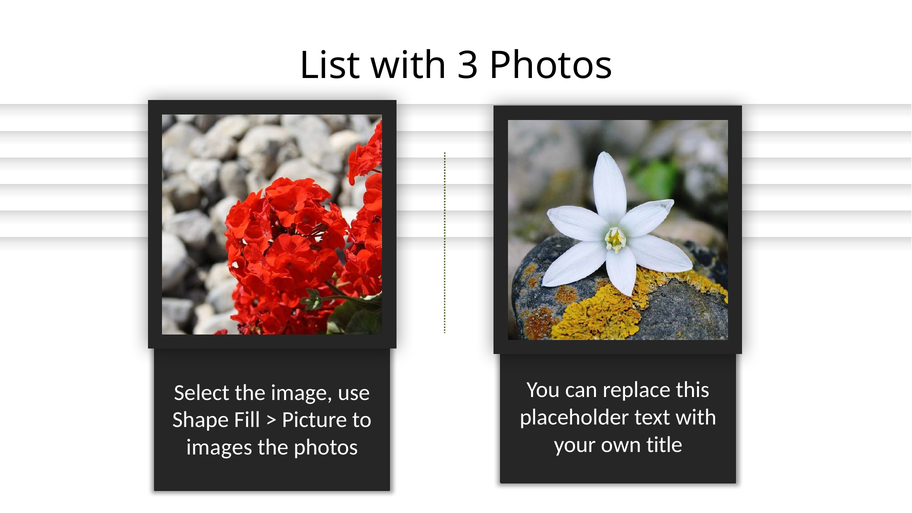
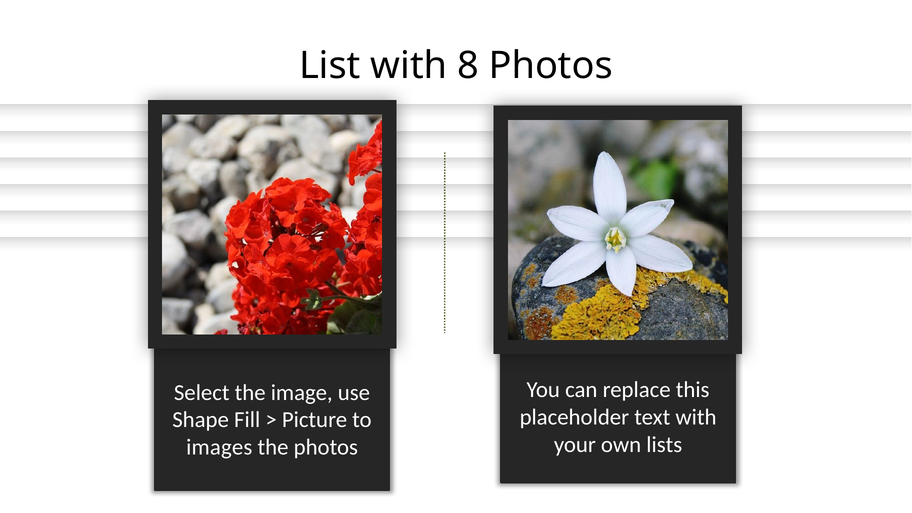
3: 3 -> 8
title: title -> lists
